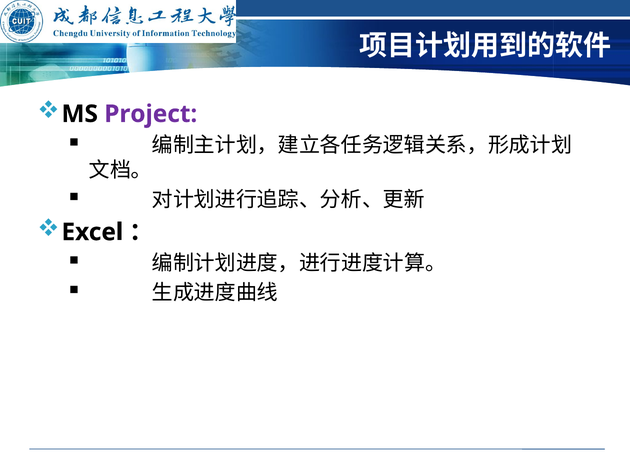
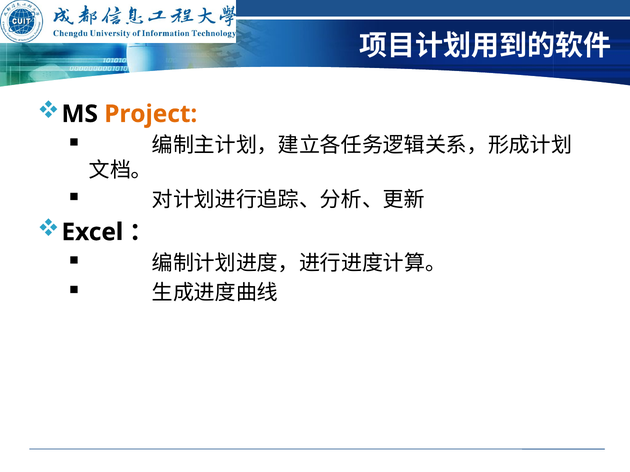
Project colour: purple -> orange
